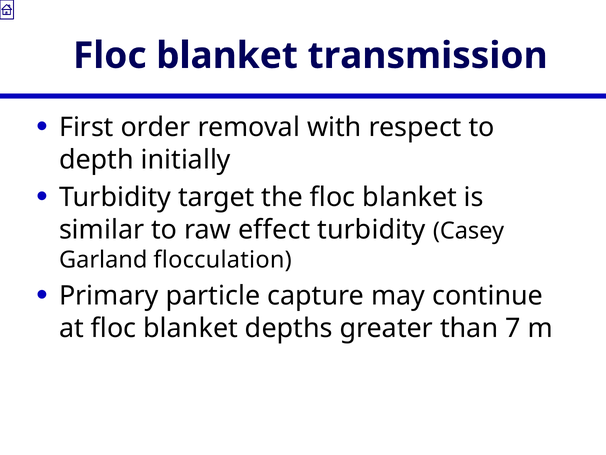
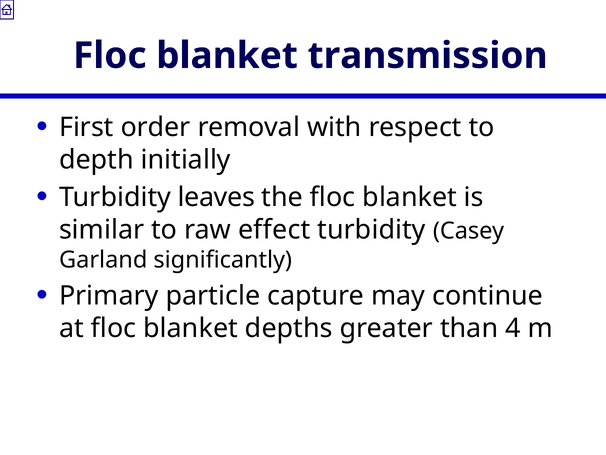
target: target -> leaves
flocculation: flocculation -> significantly
7: 7 -> 4
